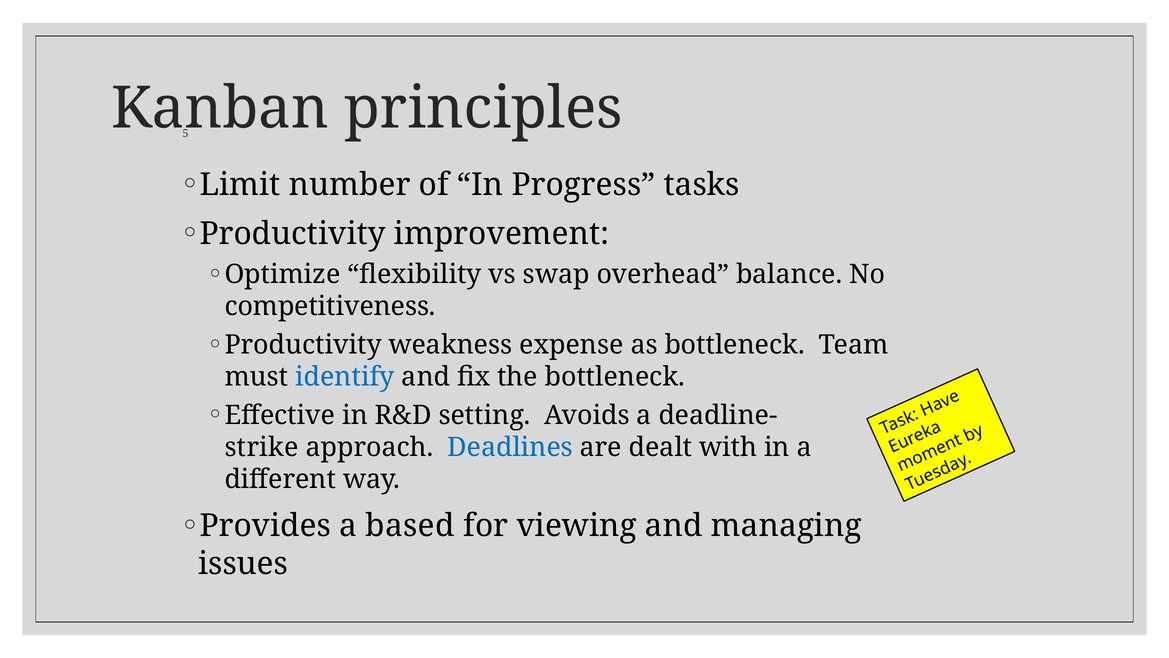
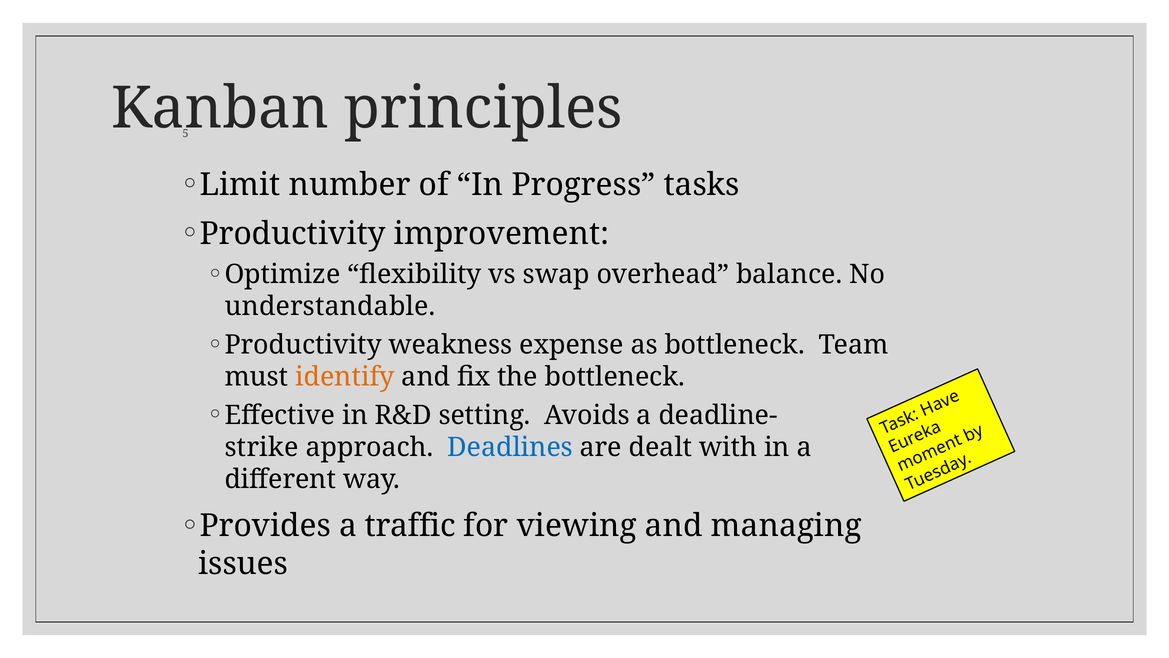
competitiveness: competitiveness -> understandable
identify colour: blue -> orange
based: based -> traffic
